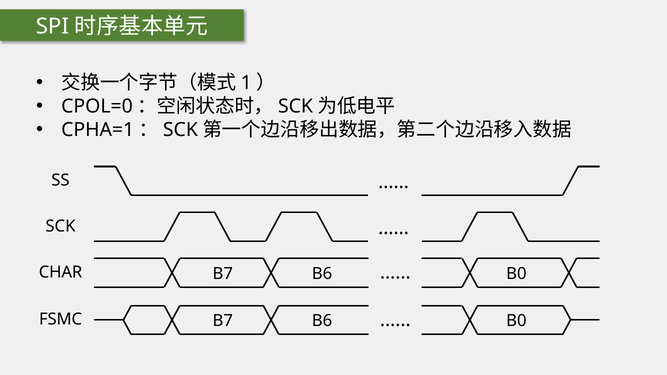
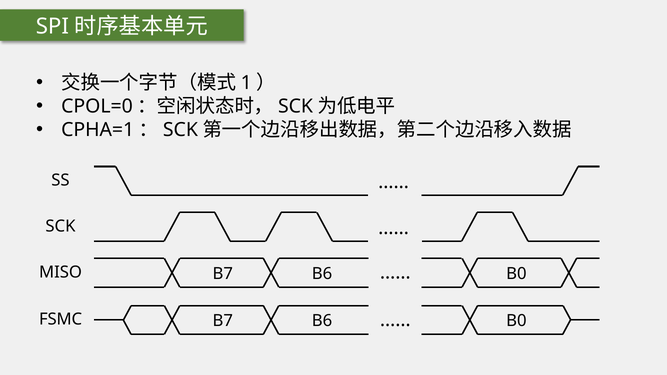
CHAR: CHAR -> MISO
